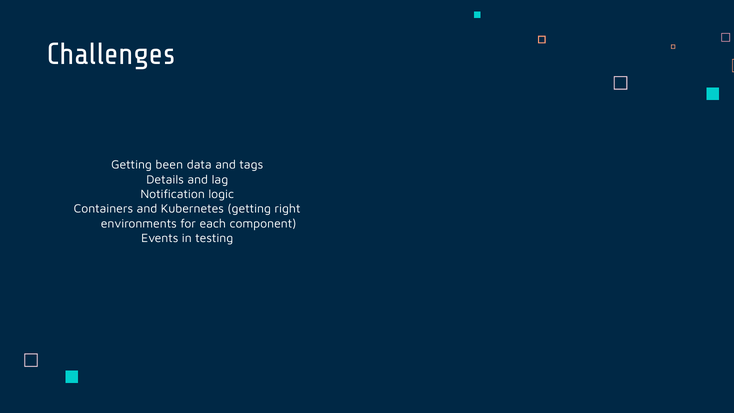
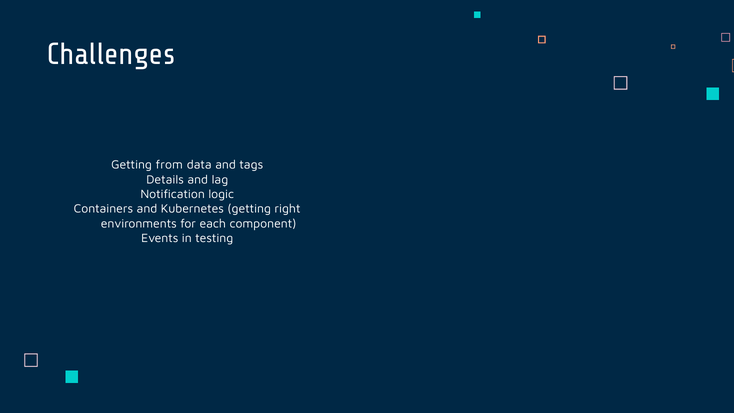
been: been -> from
